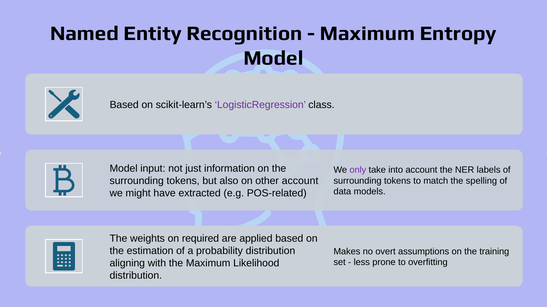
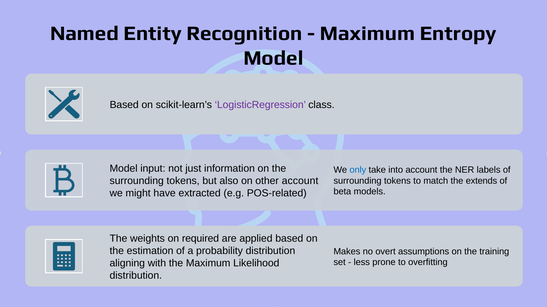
only colour: purple -> blue
spelling: spelling -> extends
data: data -> beta
